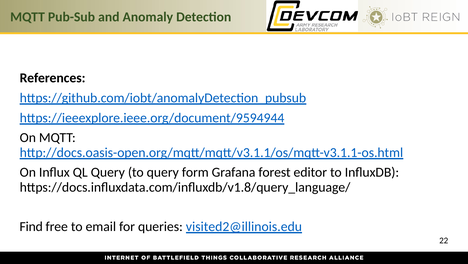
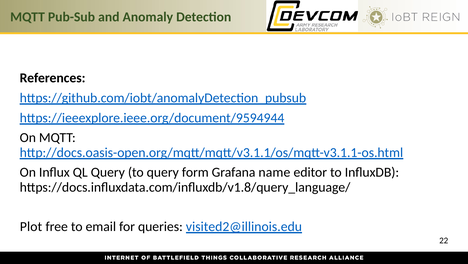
forest: forest -> name
Find: Find -> Plot
